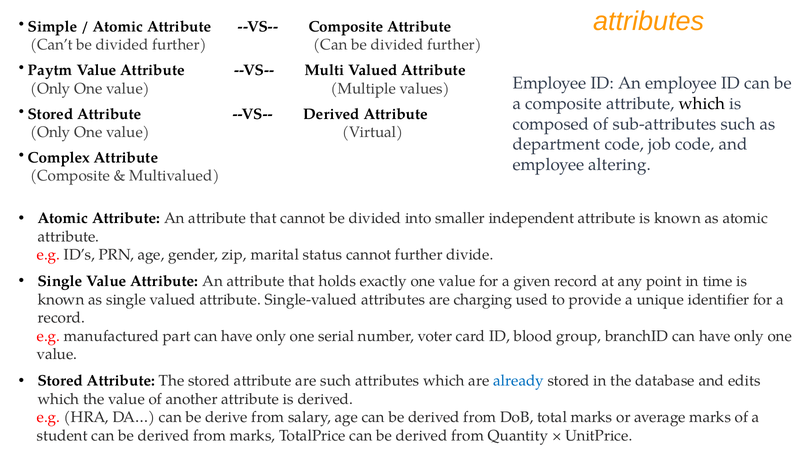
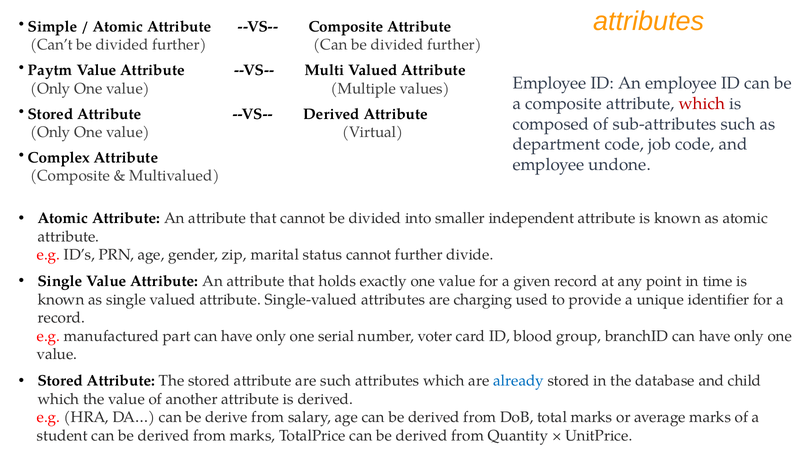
which at (702, 104) colour: black -> red
altering: altering -> undone
edits: edits -> child
